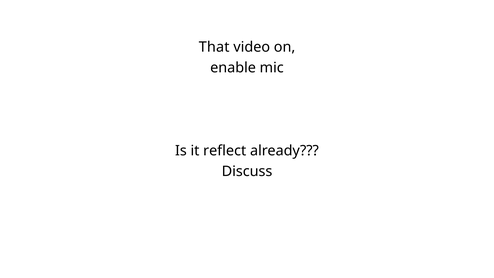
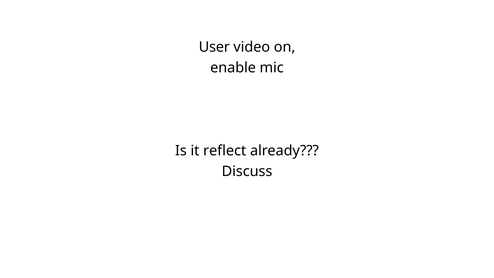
That: That -> User
